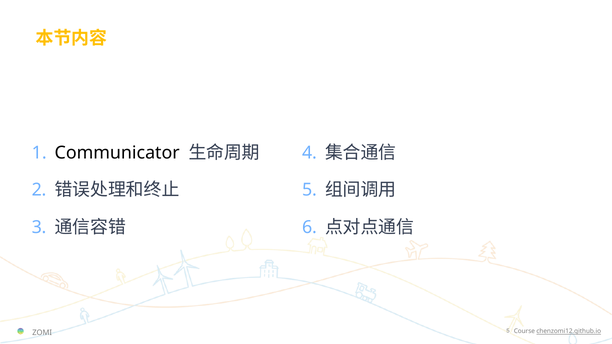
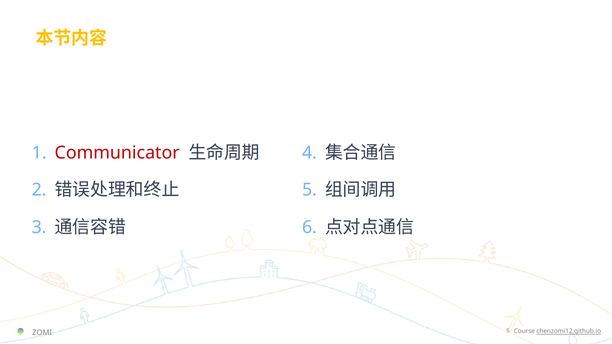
Communicator colour: black -> red
